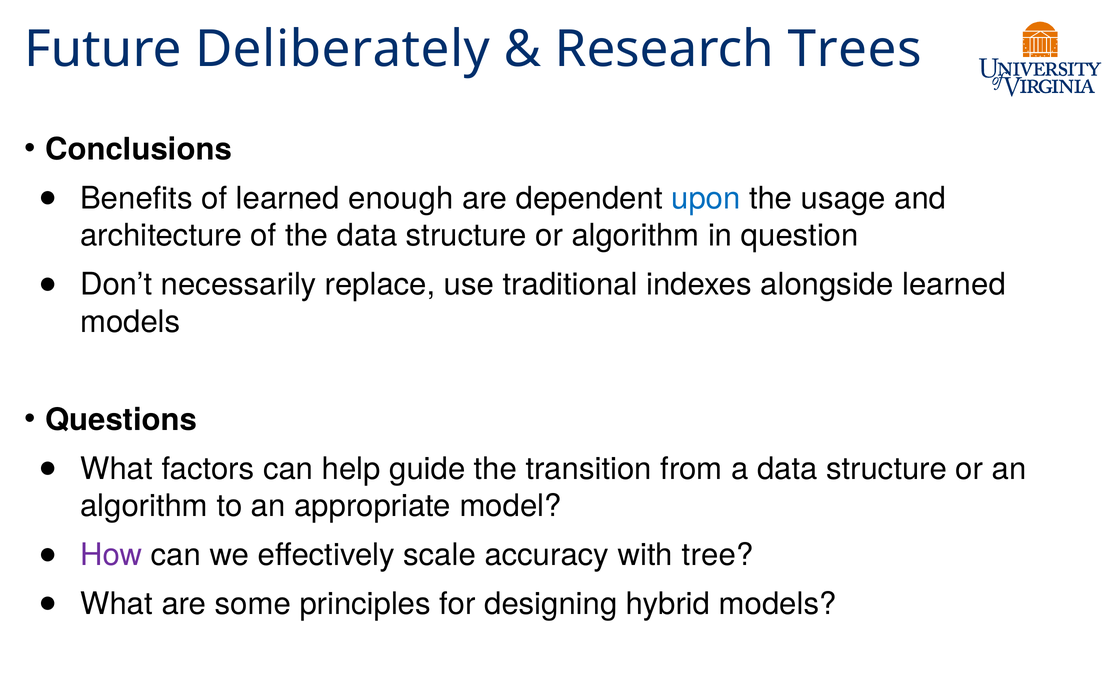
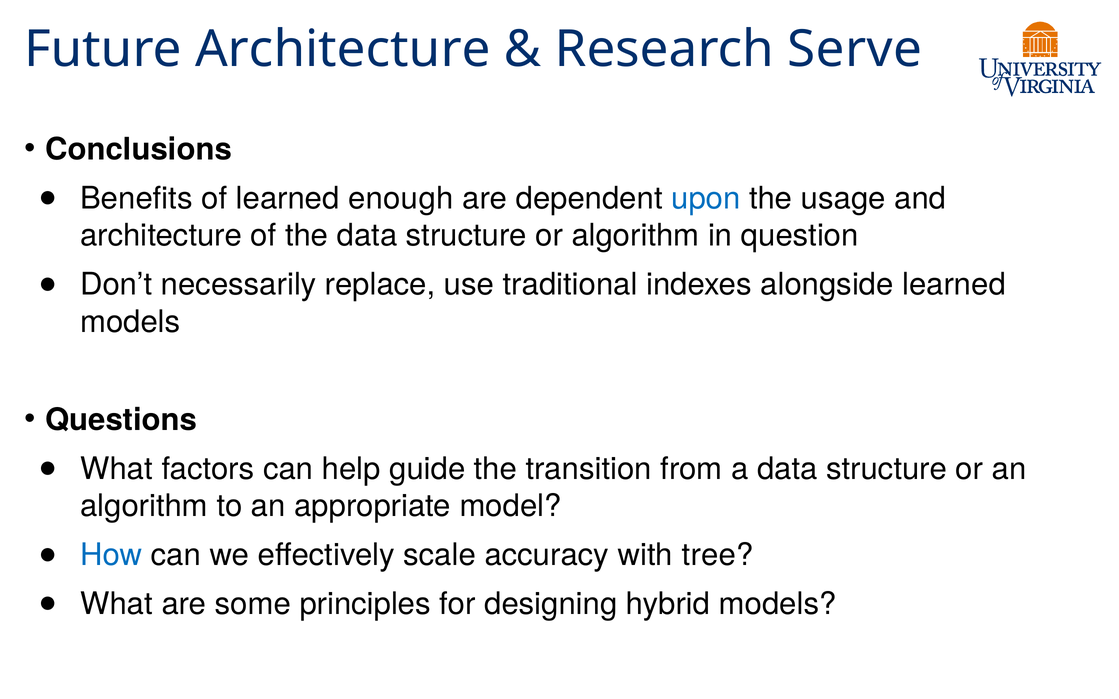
Future Deliberately: Deliberately -> Architecture
Trees: Trees -> Serve
How colour: purple -> blue
